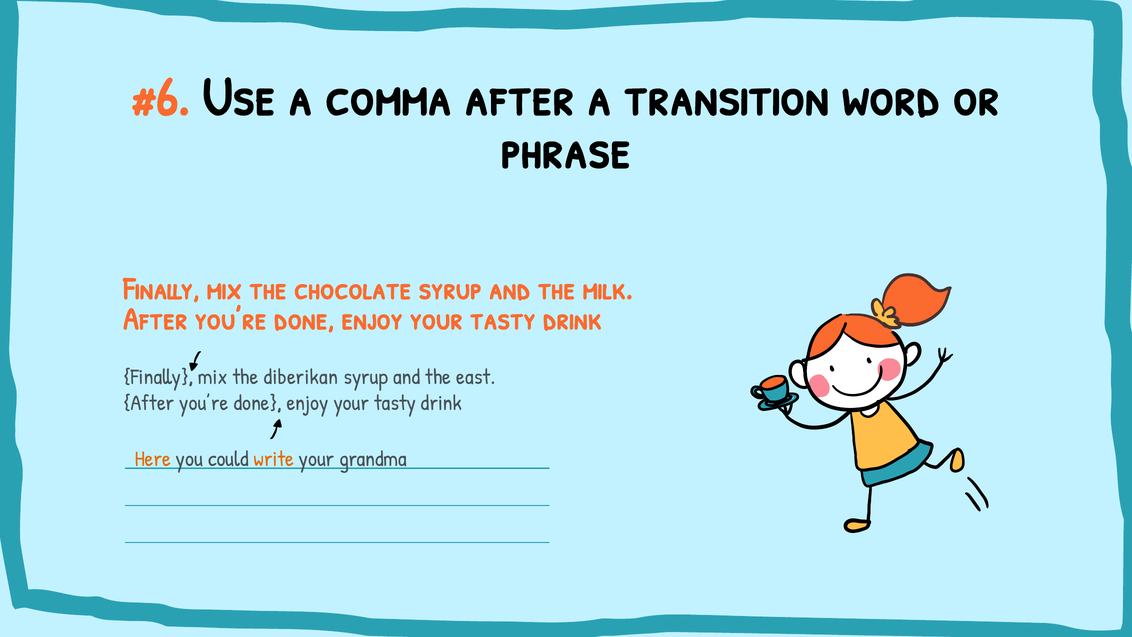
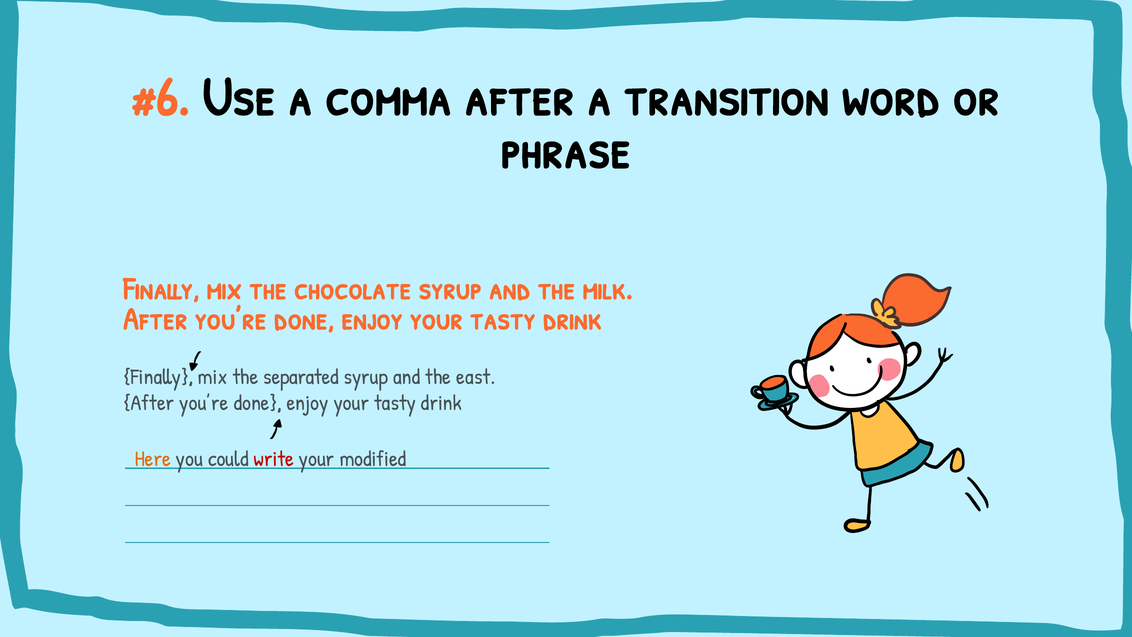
diberikan: diberikan -> separated
write colour: orange -> red
grandma: grandma -> modified
